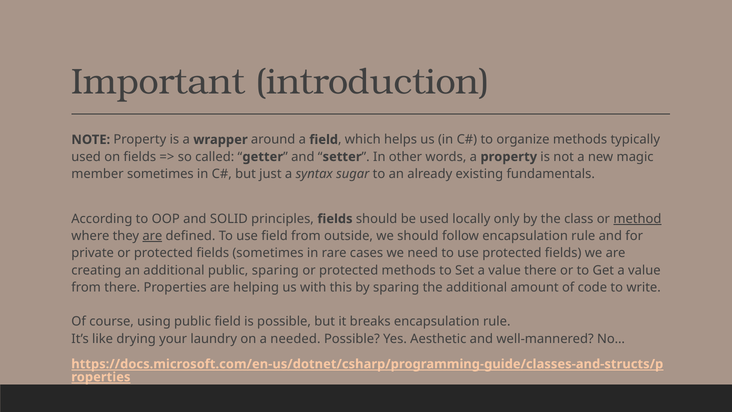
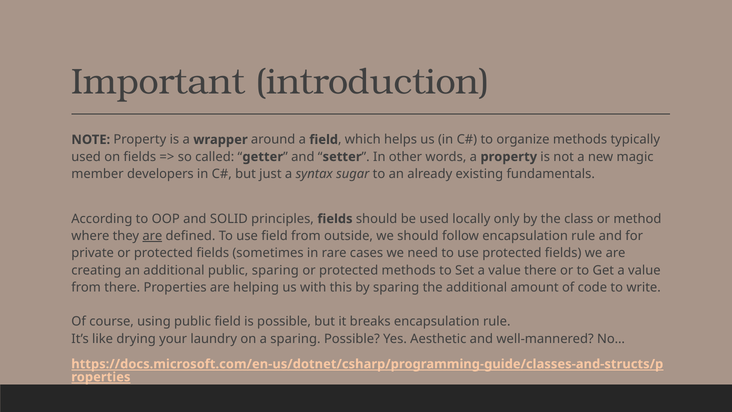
member sometimes: sometimes -> developers
method underline: present -> none
a needed: needed -> sparing
